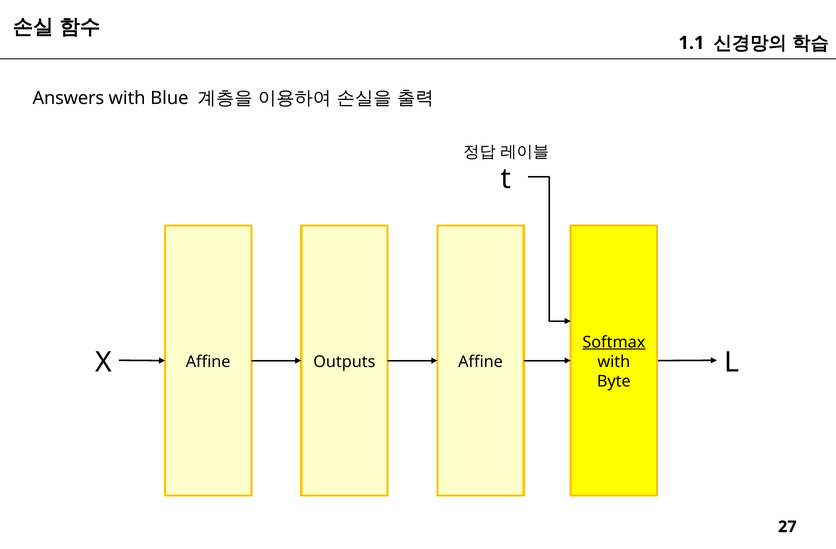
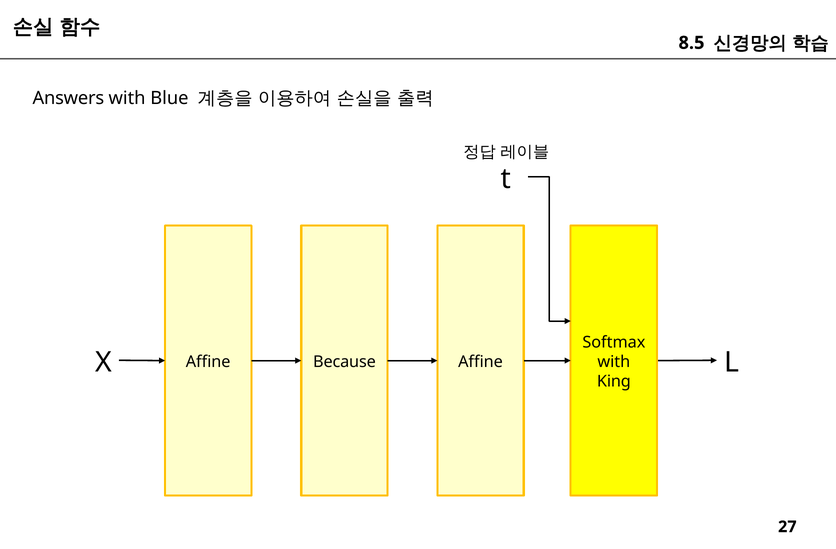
1.1: 1.1 -> 8.5
Softmax underline: present -> none
Outputs: Outputs -> Because
Byte: Byte -> King
